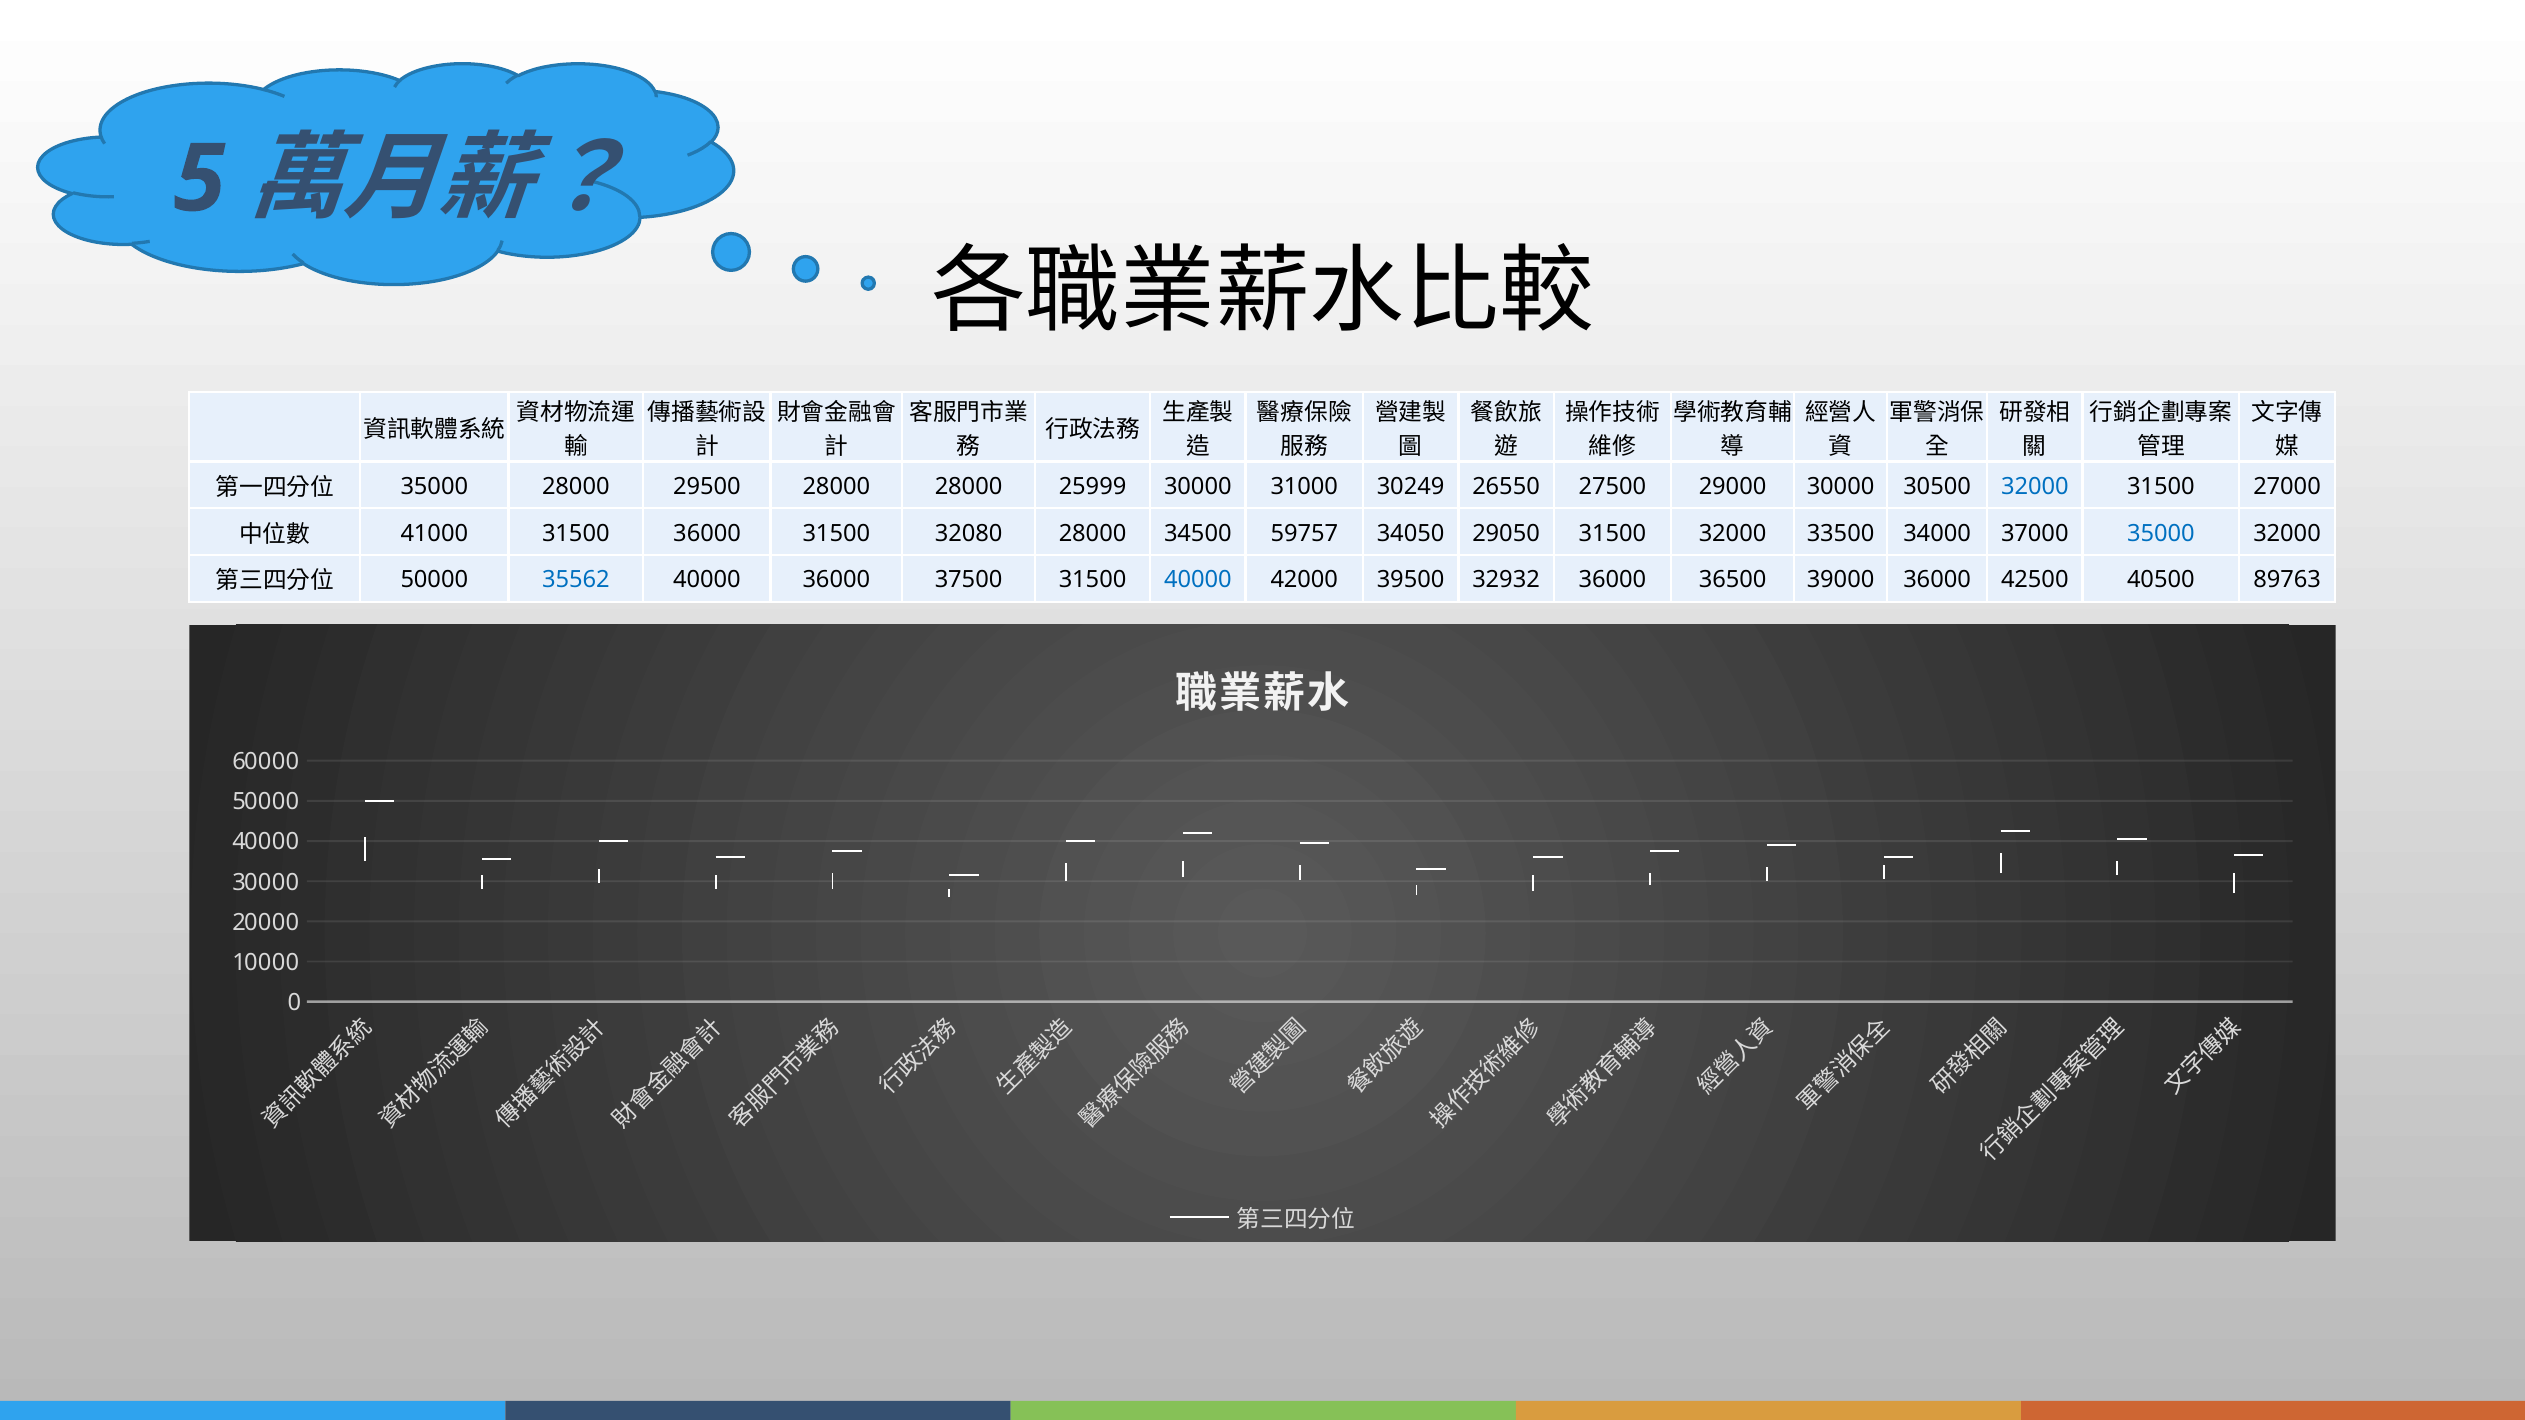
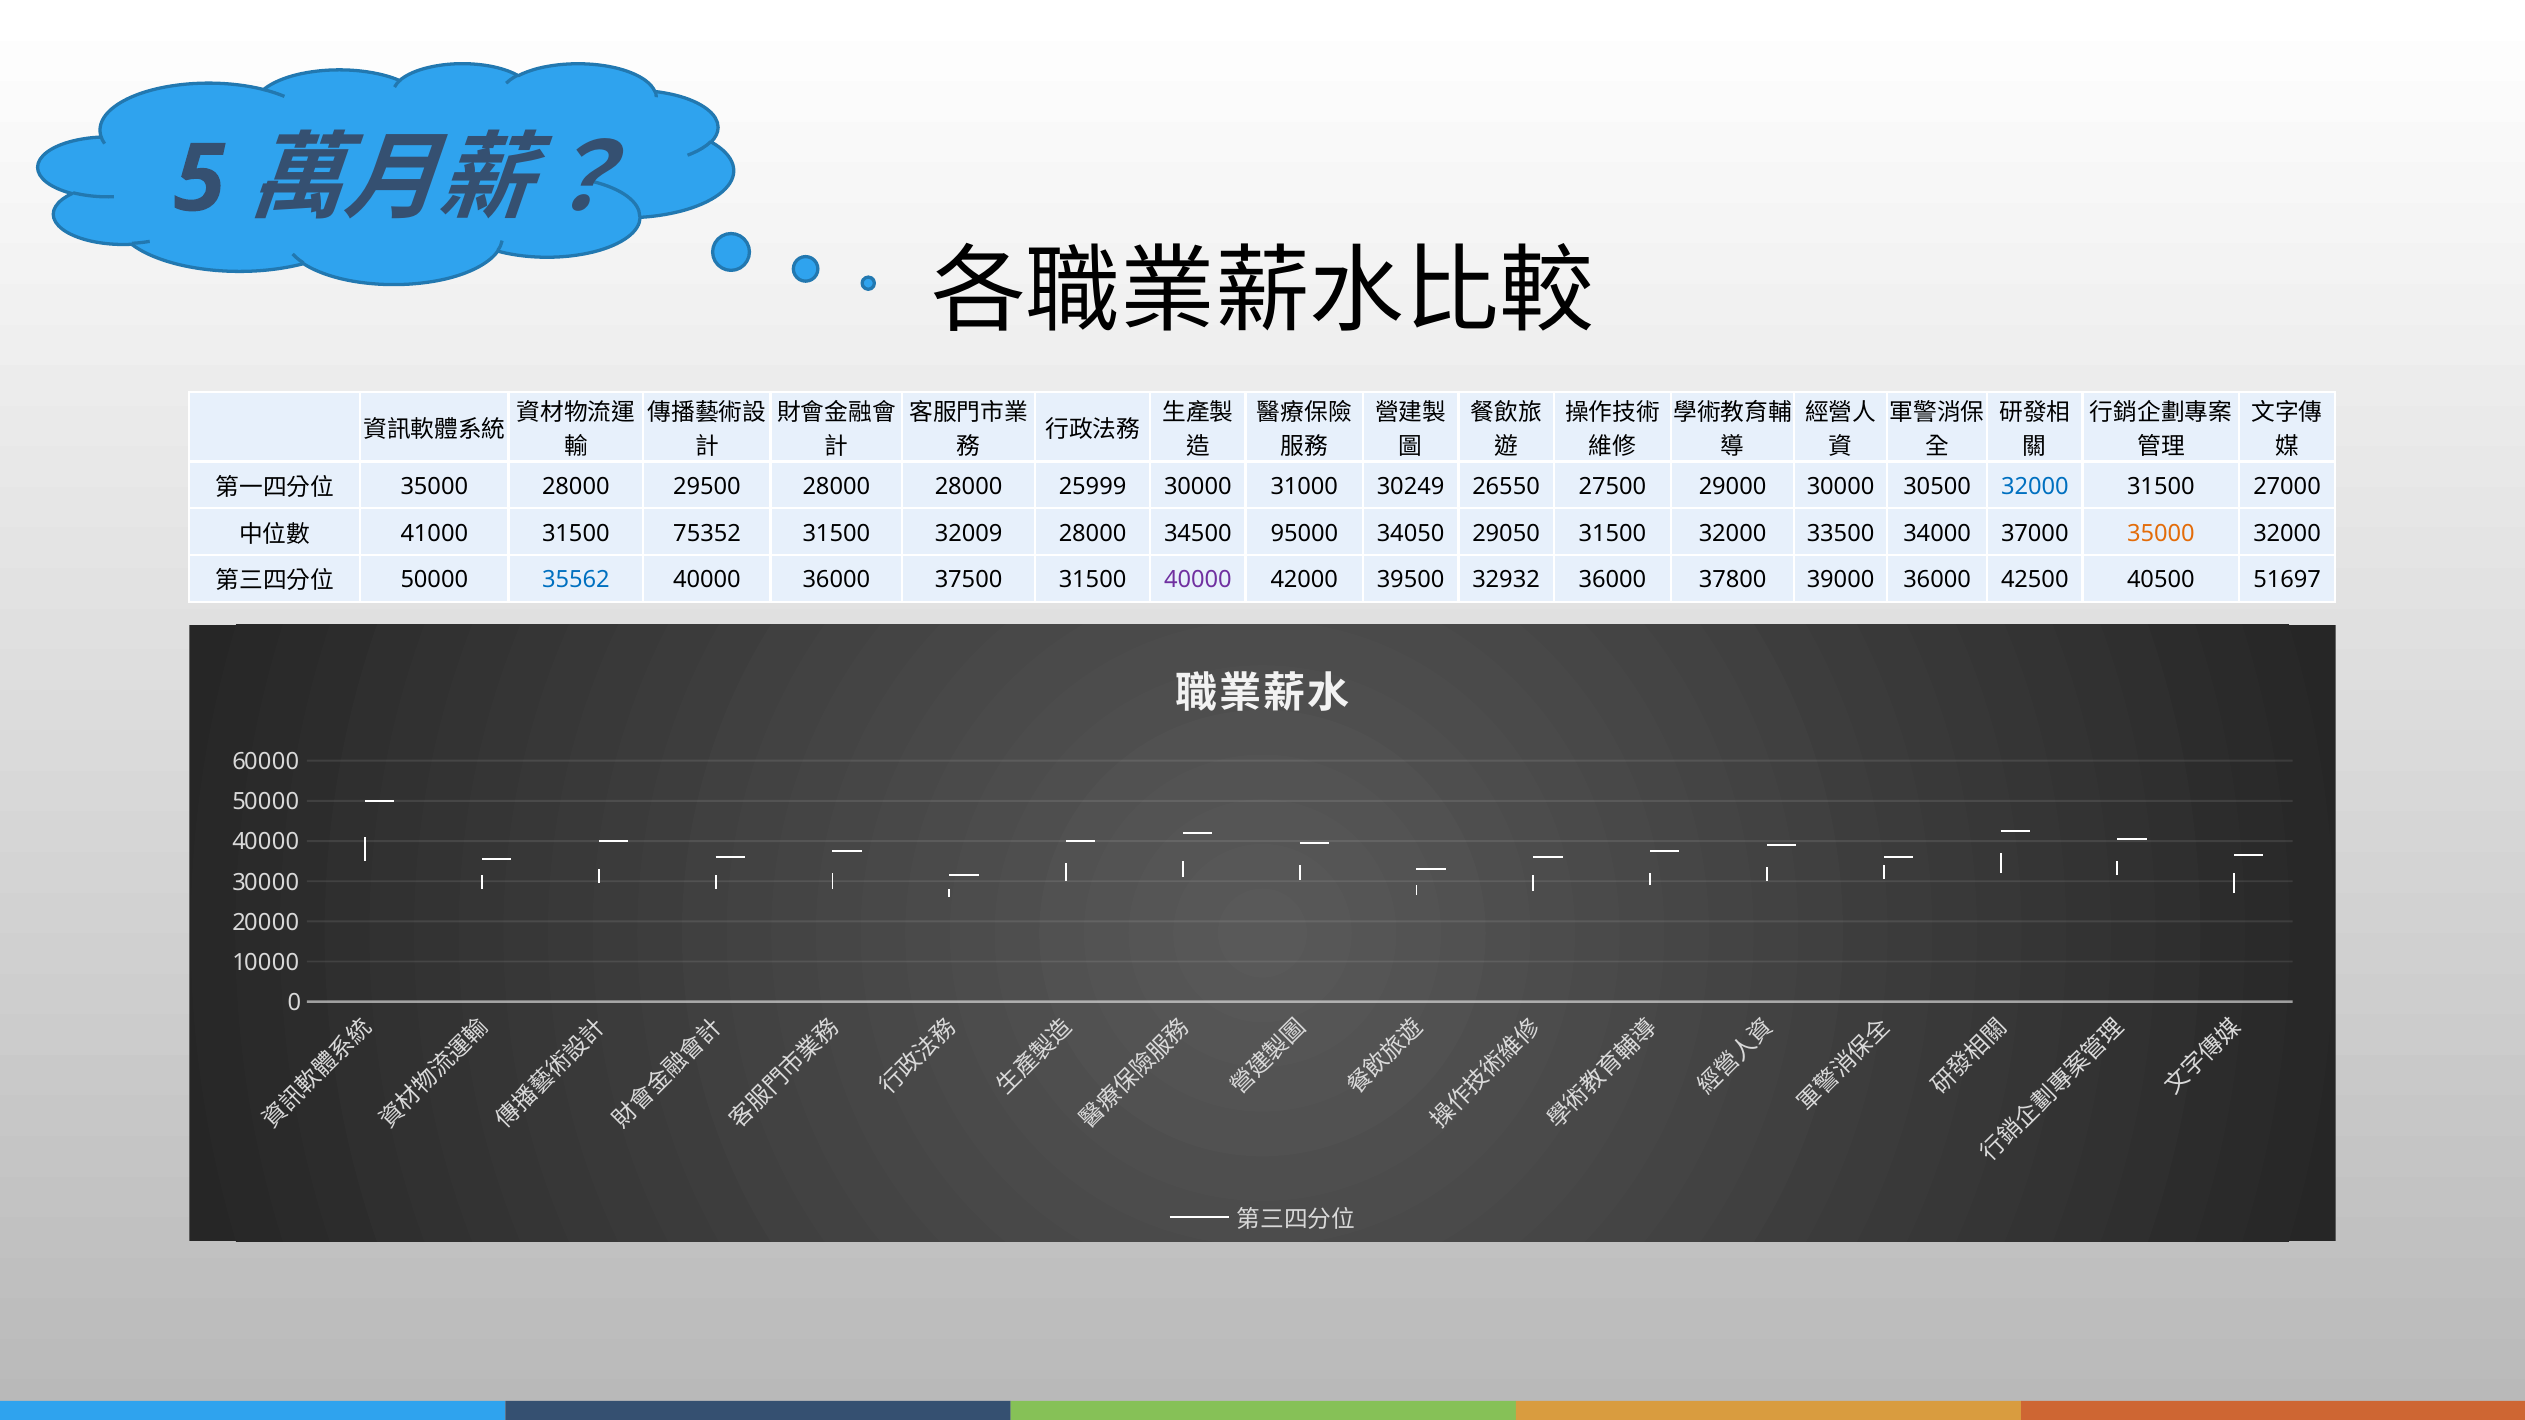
31500 36000: 36000 -> 75352
32080: 32080 -> 32009
59757: 59757 -> 95000
35000 at (2161, 533) colour: blue -> orange
40000 at (1198, 580) colour: blue -> purple
36500: 36500 -> 37800
89763: 89763 -> 51697
